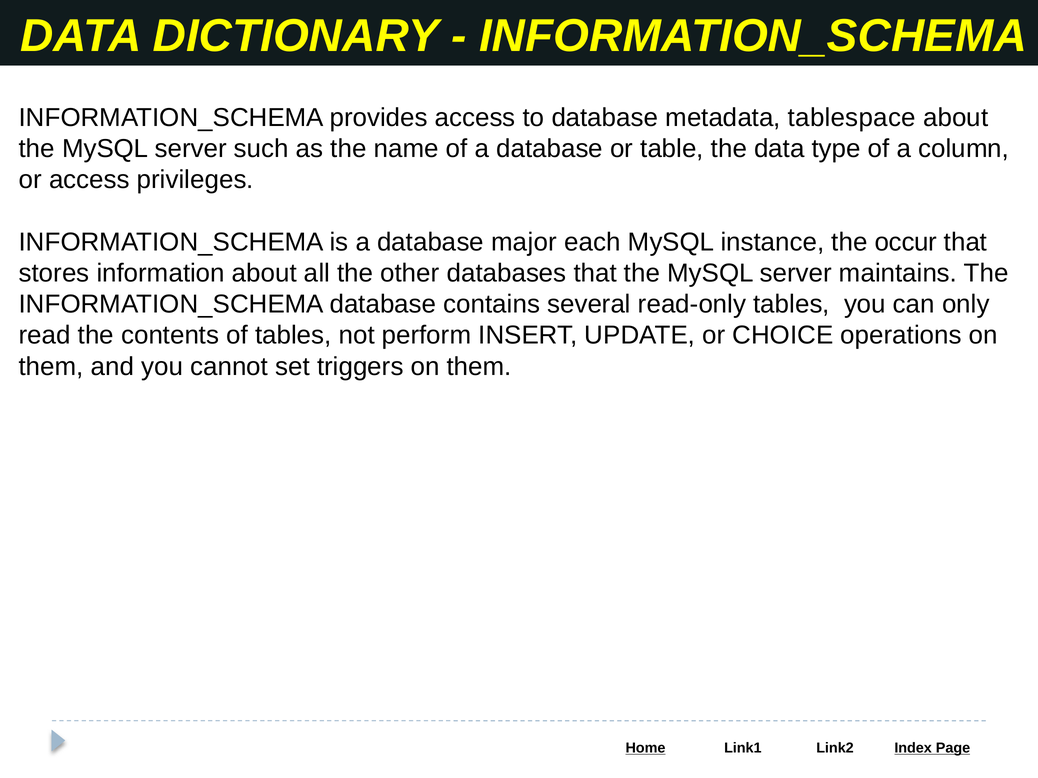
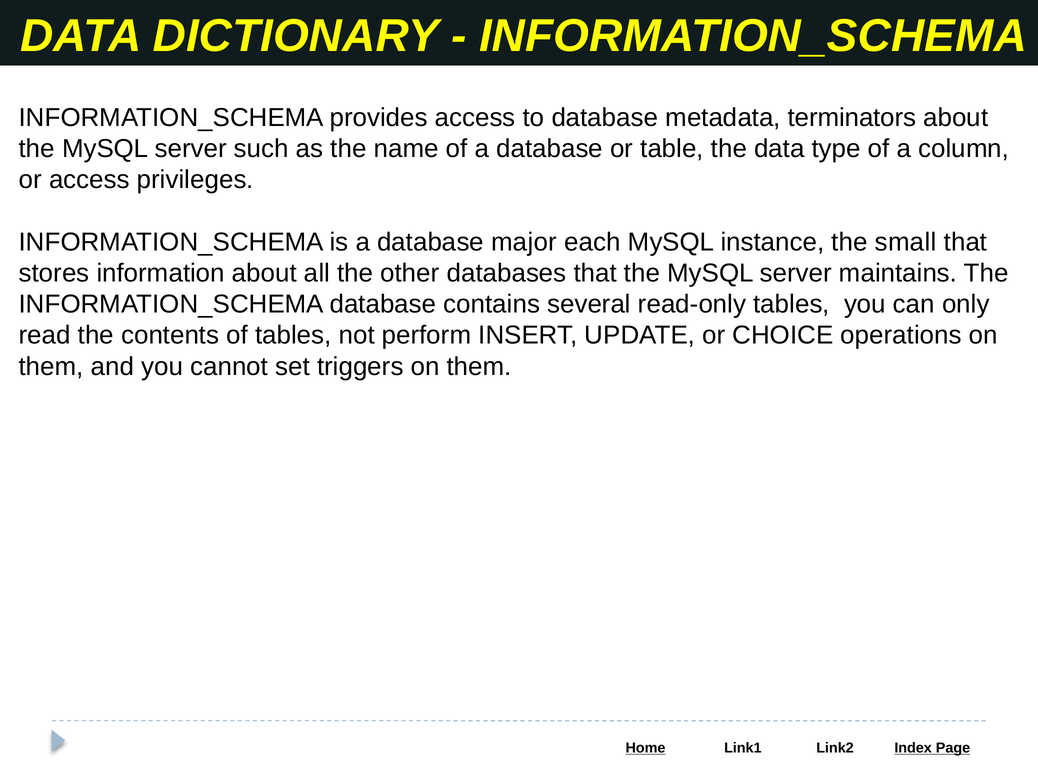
tablespace: tablespace -> terminators
occur: occur -> small
